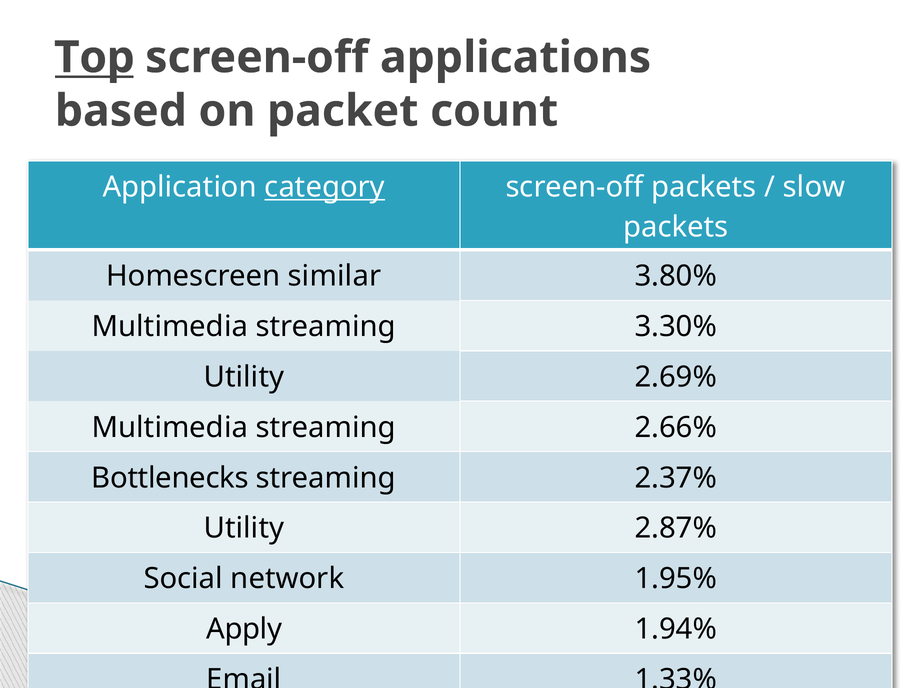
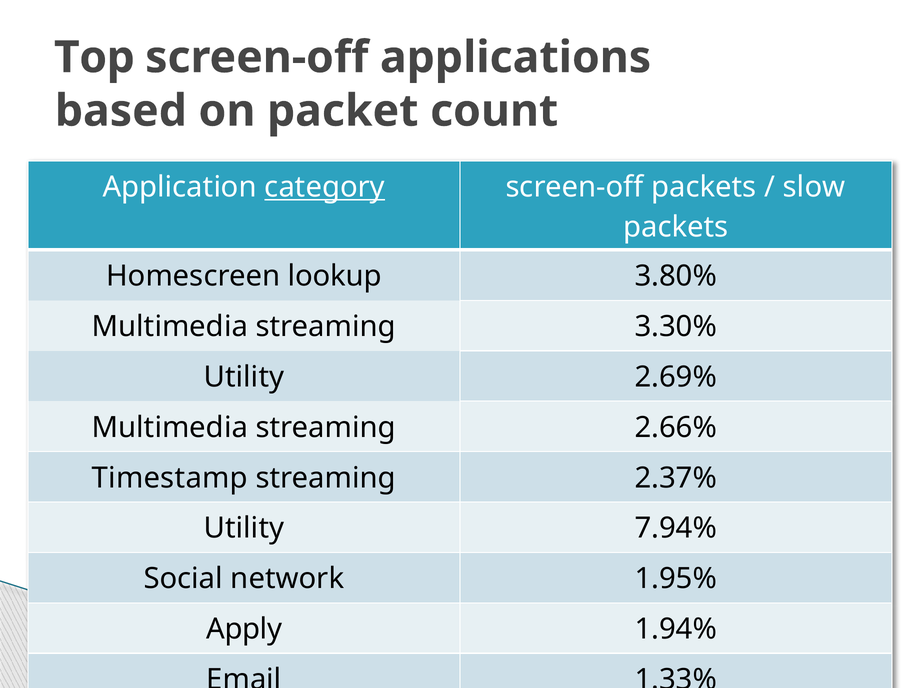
Top underline: present -> none
similar: similar -> lookup
Bottlenecks: Bottlenecks -> Timestamp
2.87%: 2.87% -> 7.94%
